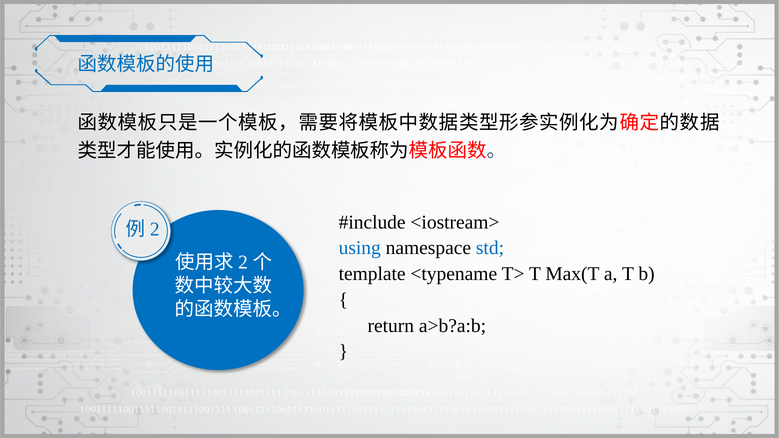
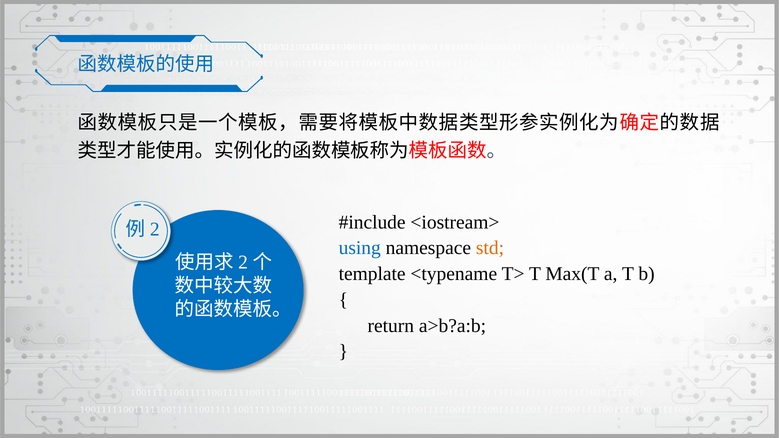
std colour: blue -> orange
